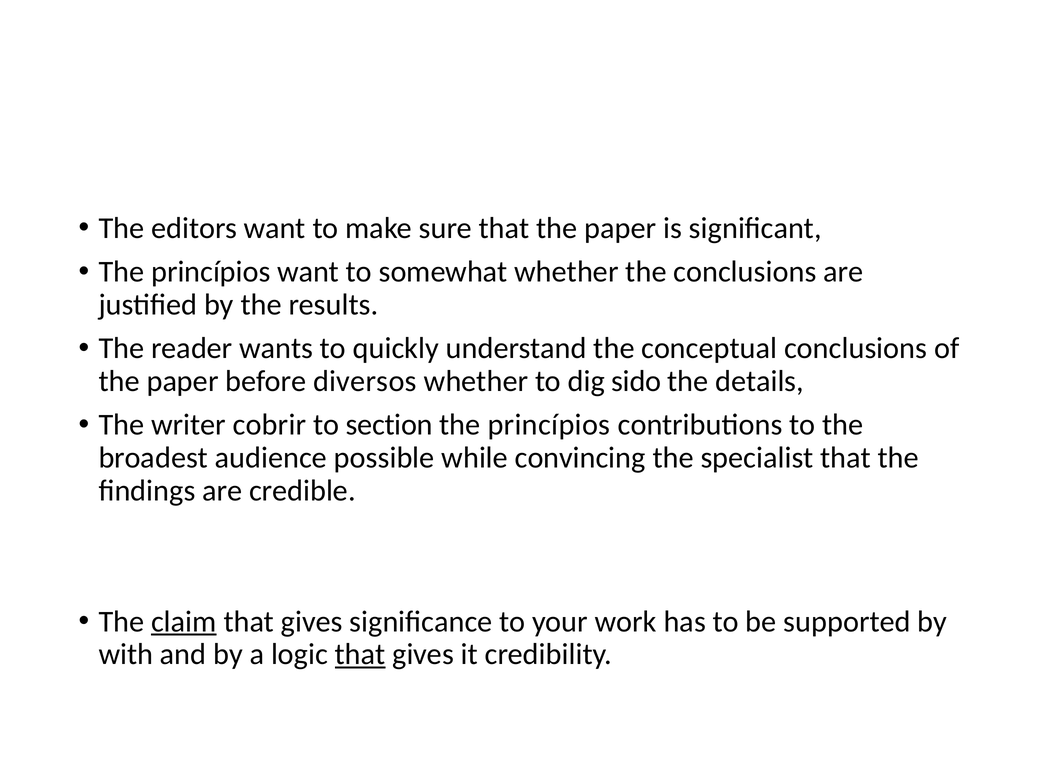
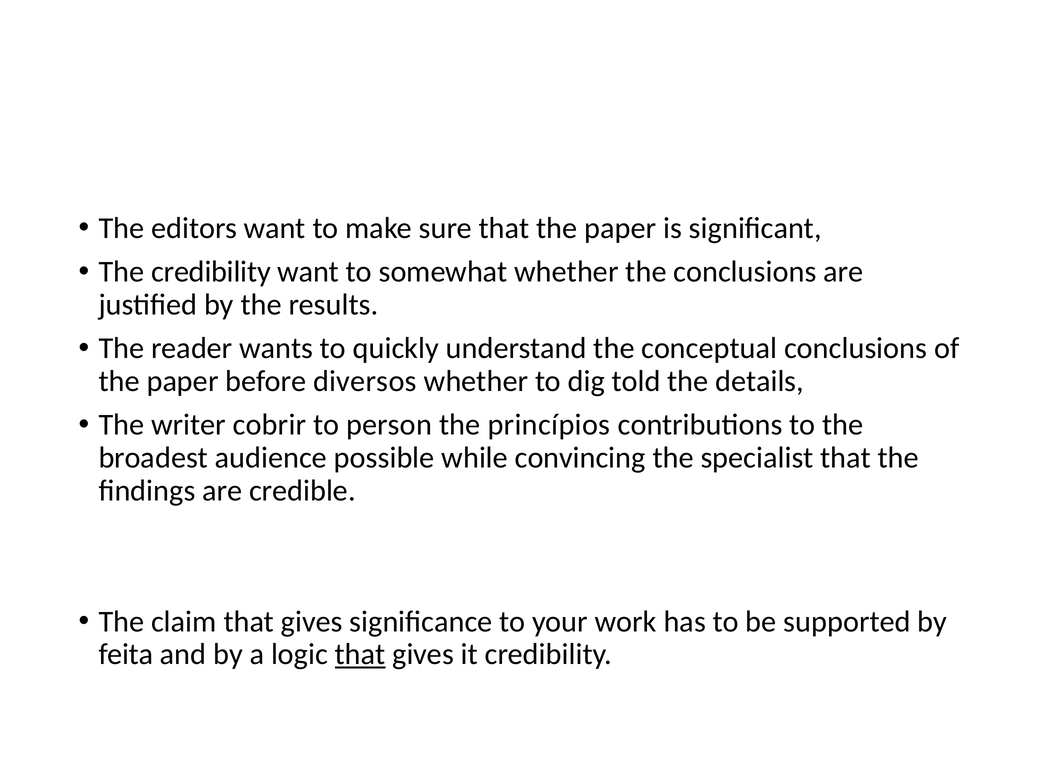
princípios at (211, 272): princípios -> credibility
sido: sido -> told
section: section -> person
claim underline: present -> none
with: with -> feita
